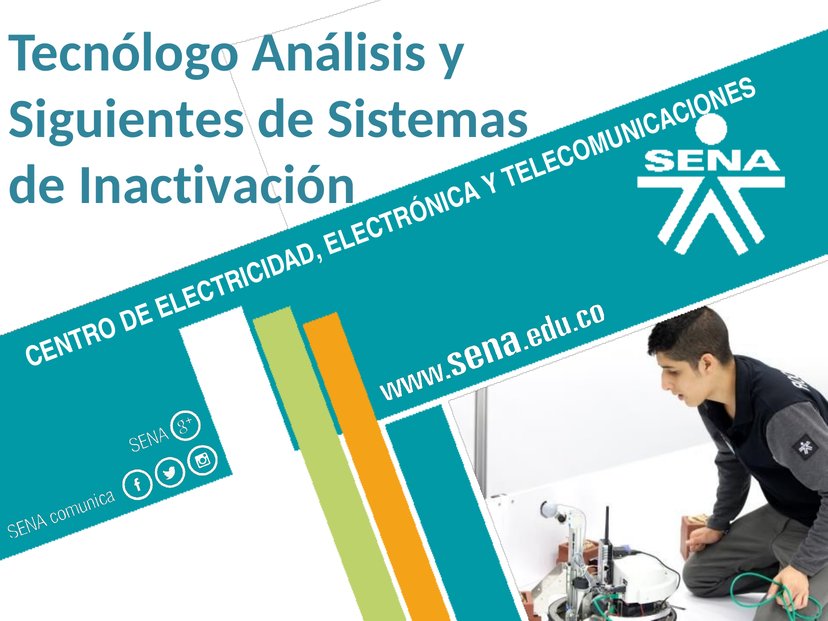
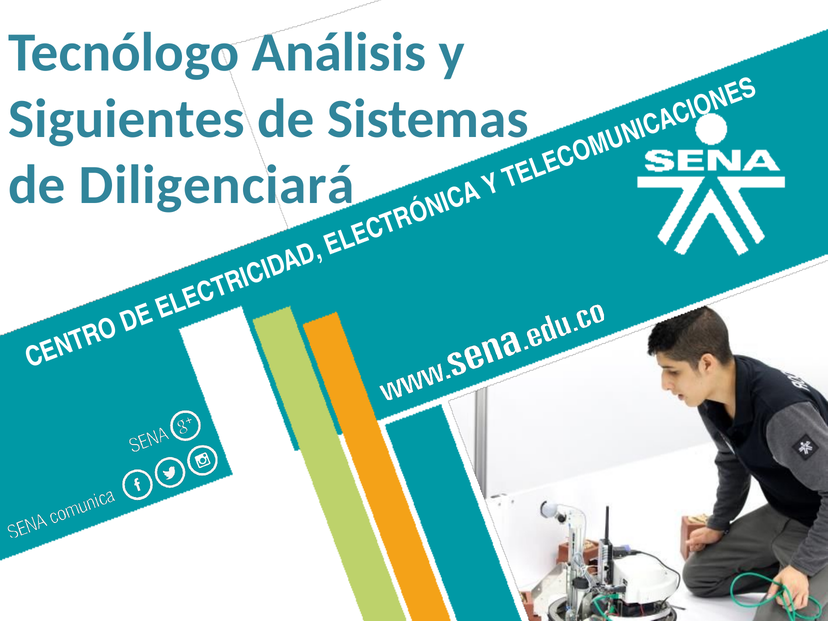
Inactivación: Inactivación -> Diligenciará
